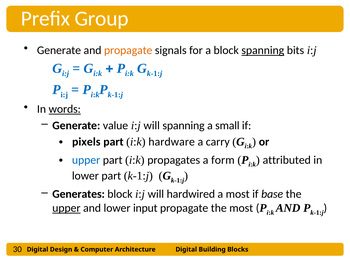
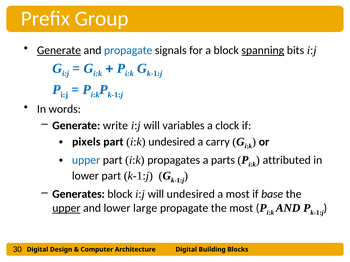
Generate at (59, 50) underline: none -> present
propagate at (128, 50) colour: orange -> blue
words underline: present -> none
value: value -> write
will spanning: spanning -> variables
small: small -> clock
i:k hardware: hardware -> undesired
form: form -> parts
will hardwired: hardwired -> undesired
input: input -> large
